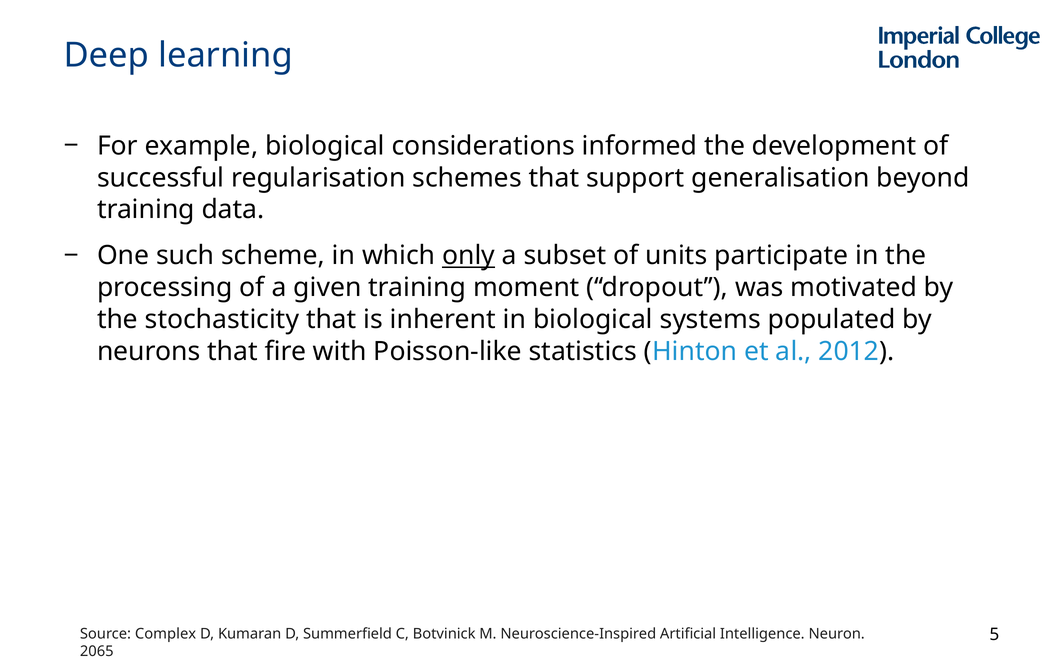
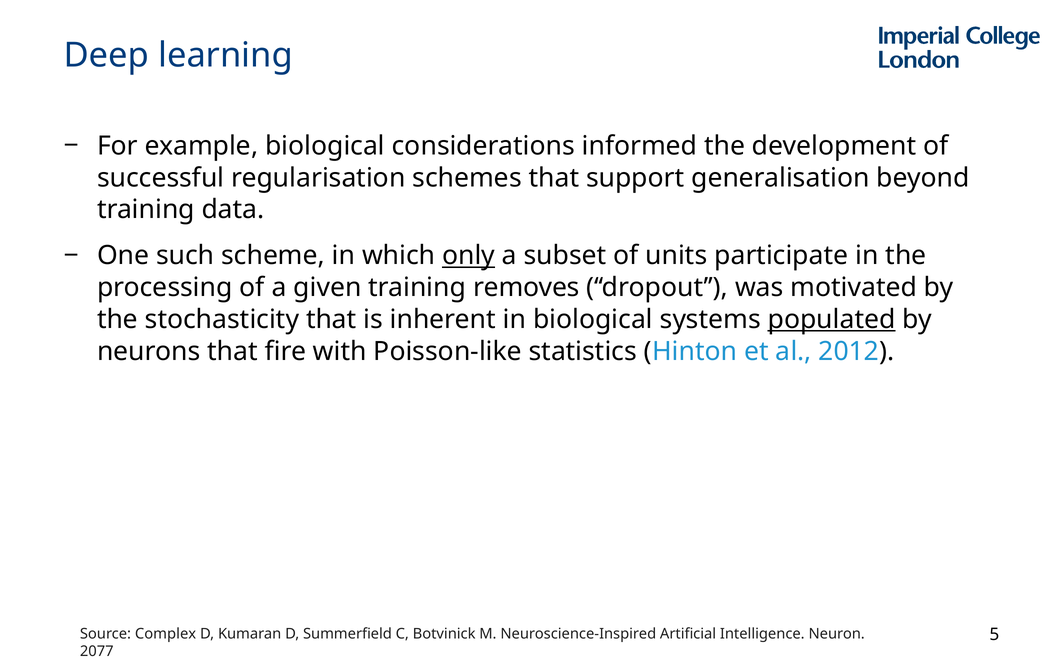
moment: moment -> removes
populated underline: none -> present
2065: 2065 -> 2077
